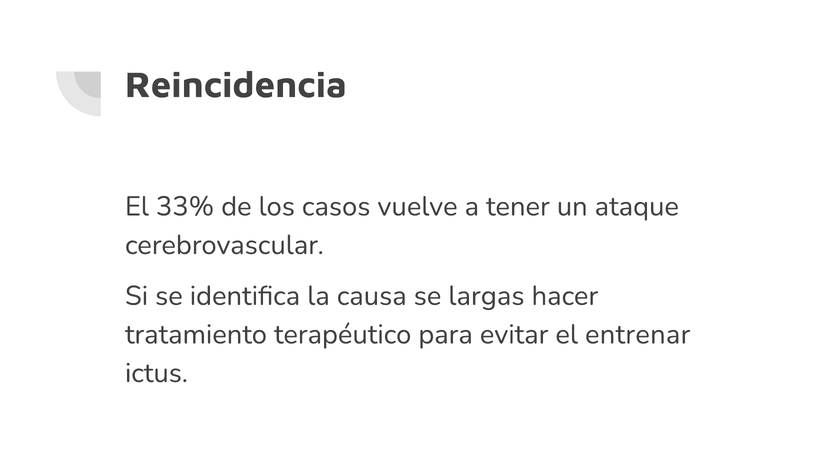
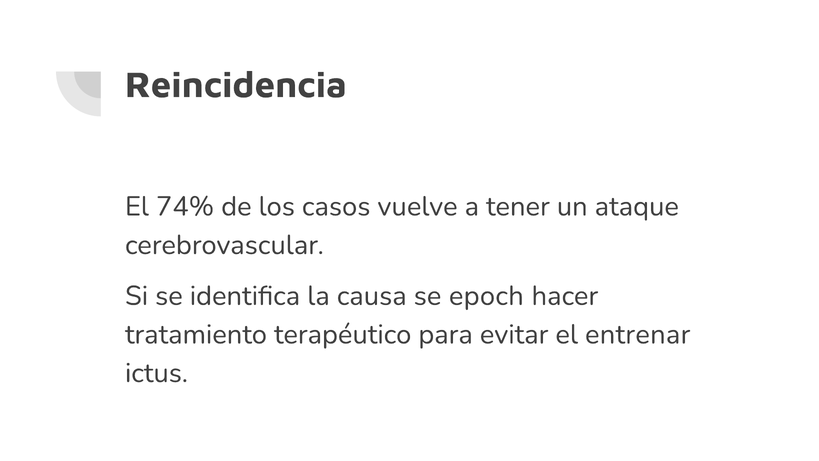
33%: 33% -> 74%
largas: largas -> epoch
